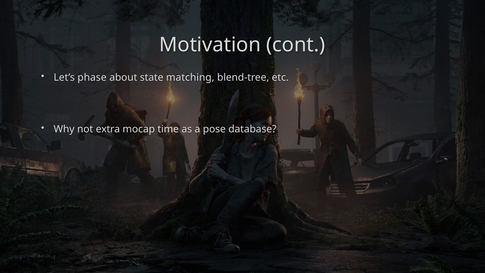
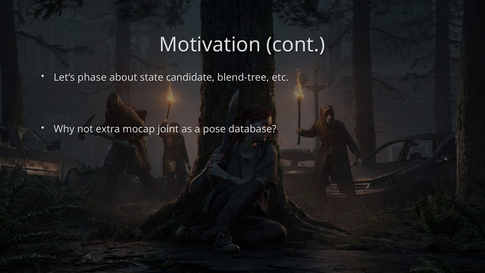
matching: matching -> candidate
time: time -> joint
